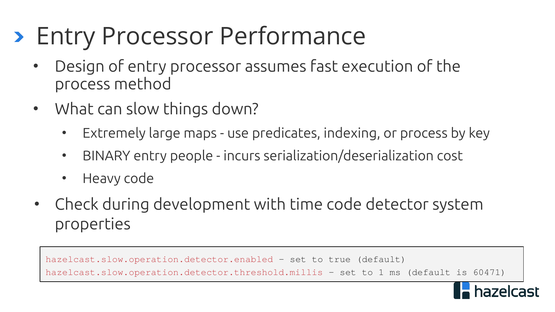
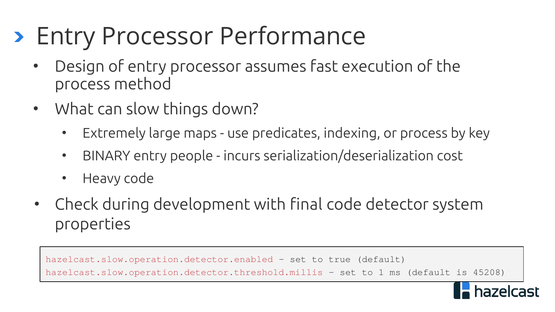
time: time -> final
60471: 60471 -> 45208
